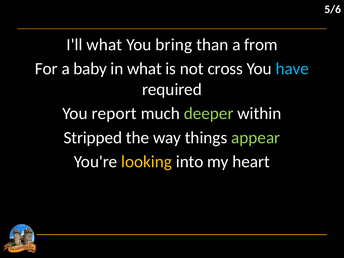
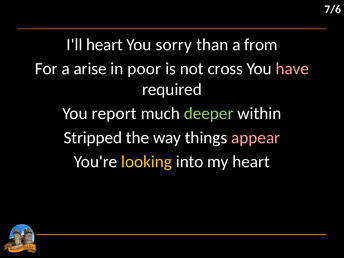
5/6: 5/6 -> 7/6
I'll what: what -> heart
bring: bring -> sorry
baby: baby -> arise
in what: what -> poor
have colour: light blue -> pink
appear colour: light green -> pink
